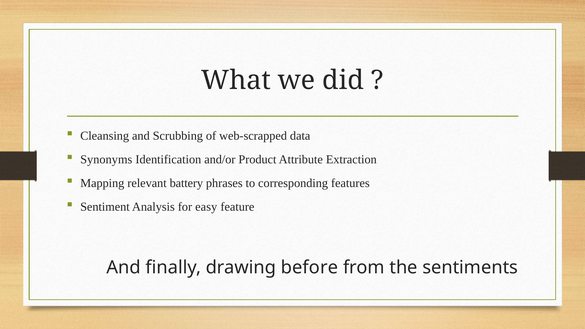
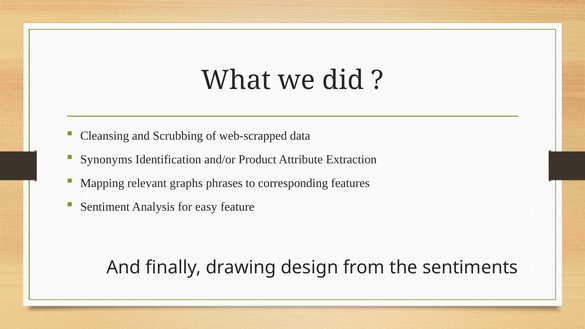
battery: battery -> graphs
before: before -> design
